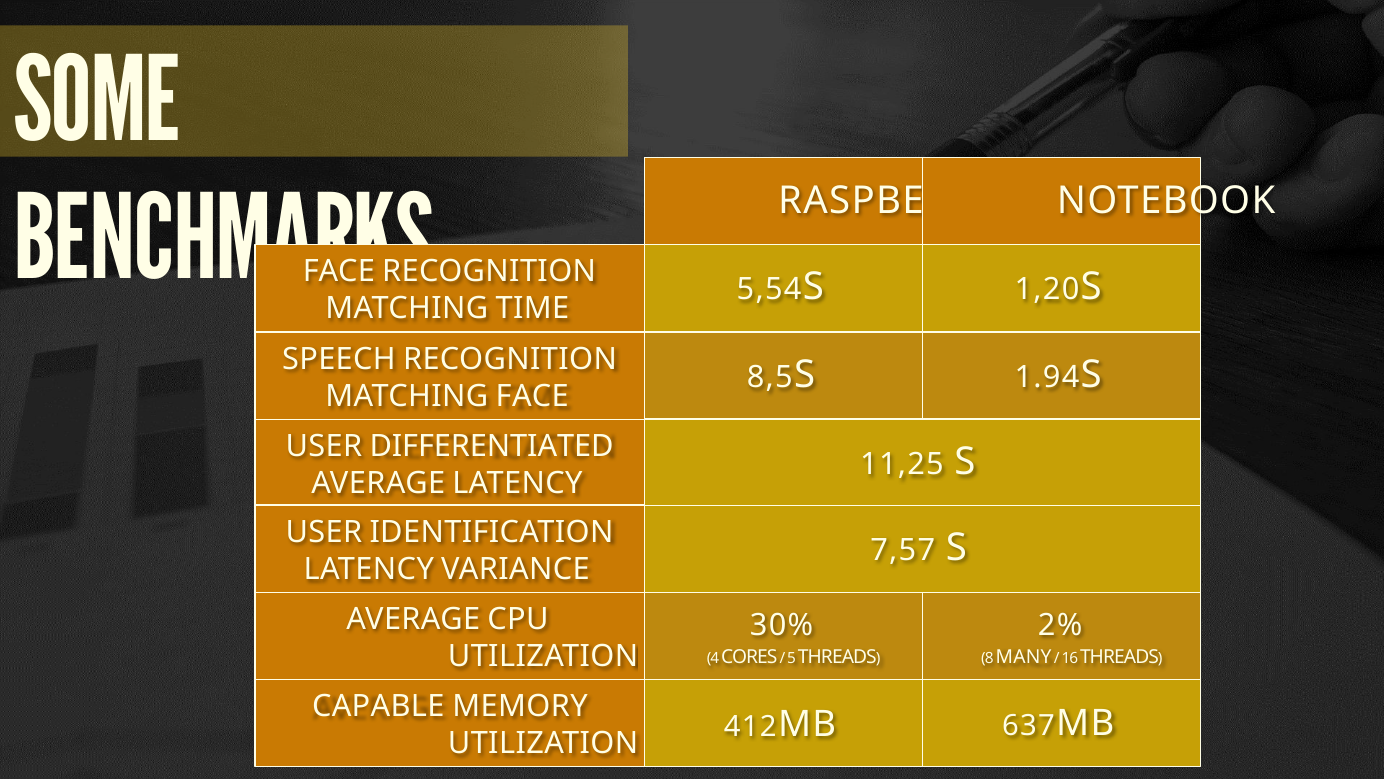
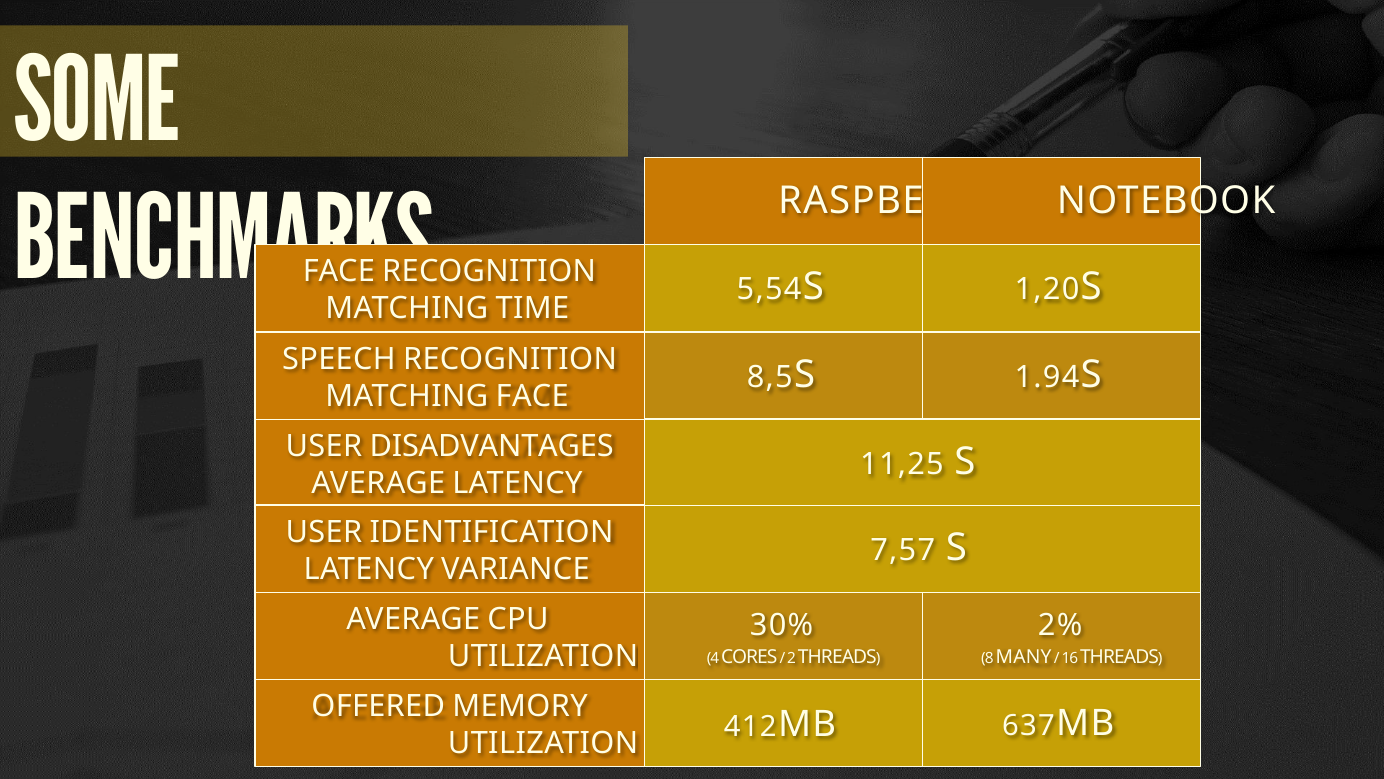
DIFFERENTIATED: DIFFERENTIATED -> DISADVANTAGES
5: 5 -> 2
CAPABLE: CAPABLE -> OFFERED
